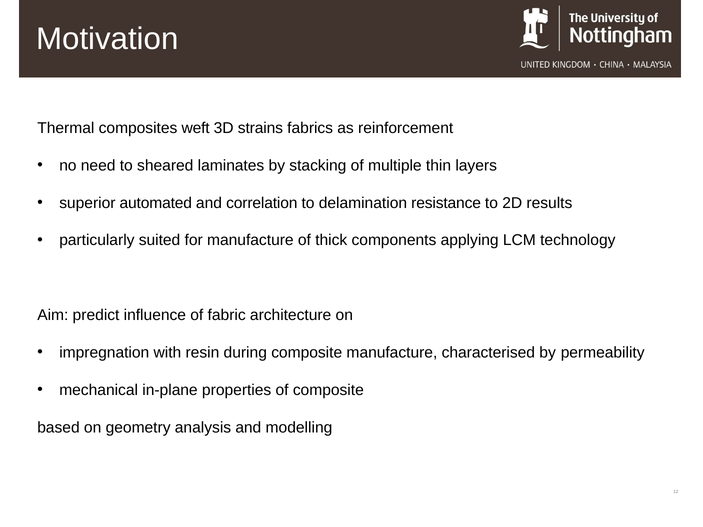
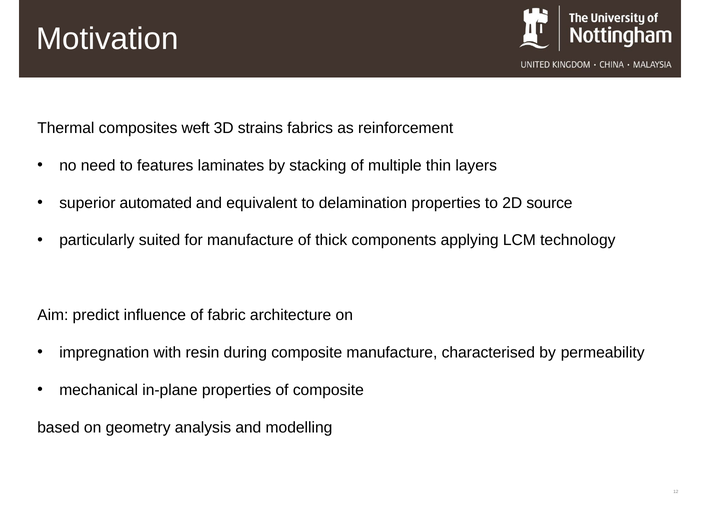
sheared: sheared -> features
correlation: correlation -> equivalent
delamination resistance: resistance -> properties
results: results -> source
